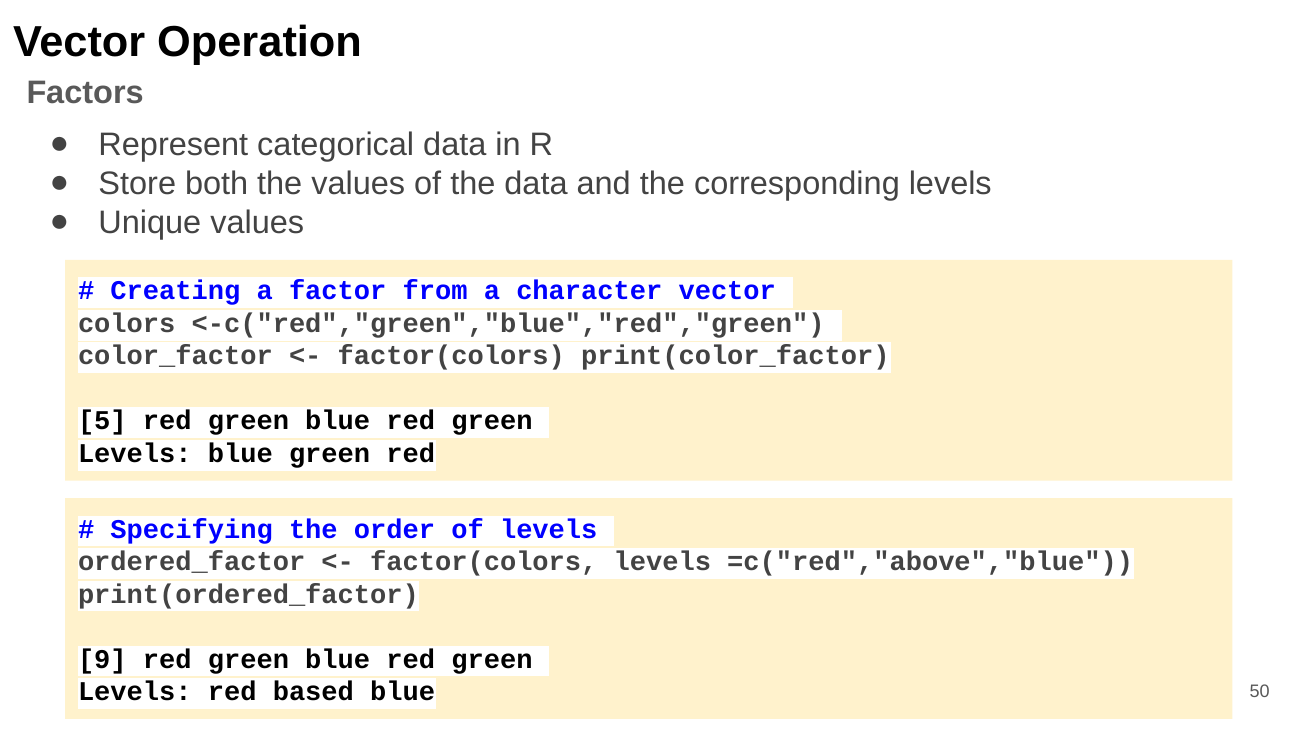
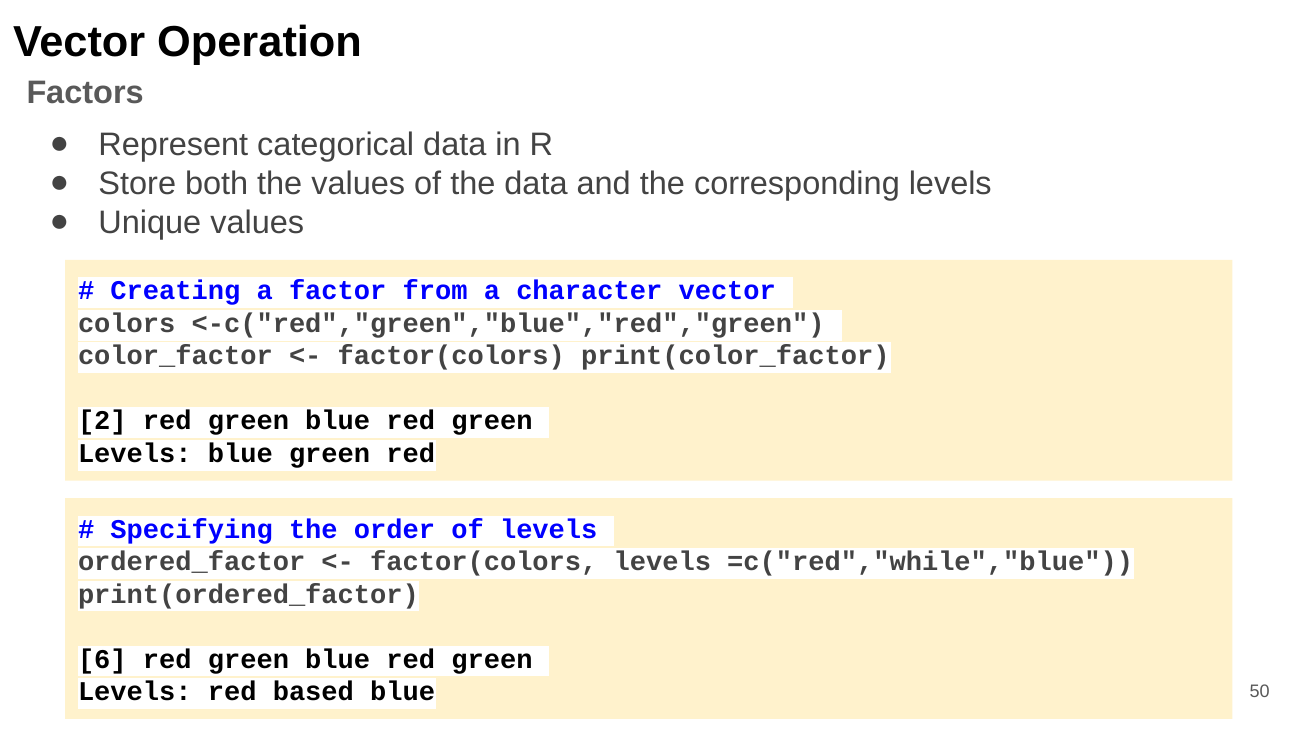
5: 5 -> 2
=c("red","above","blue: =c("red","above","blue -> =c("red","while","blue
9: 9 -> 6
